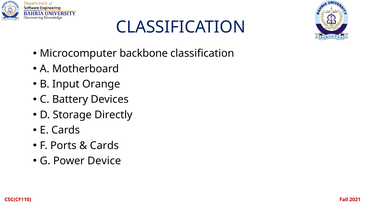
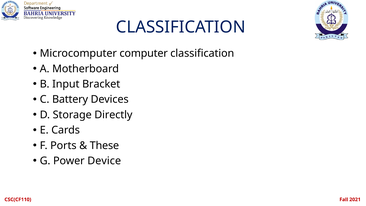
backbone: backbone -> computer
Orange: Orange -> Bracket
Cards at (104, 145): Cards -> These
